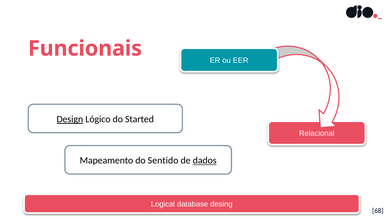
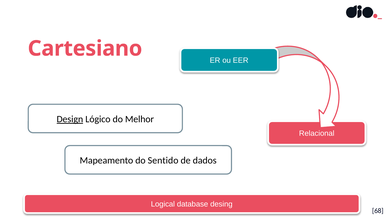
Funcionais: Funcionais -> Cartesiano
Started: Started -> Melhor
dados underline: present -> none
